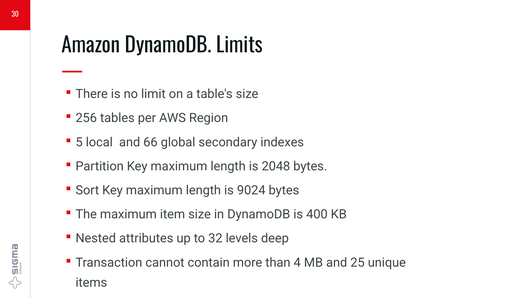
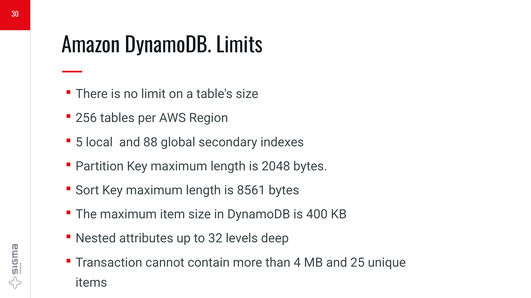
66: 66 -> 88
9024: 9024 -> 8561
